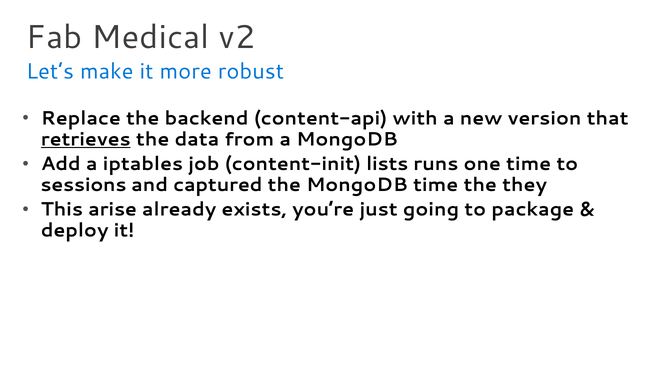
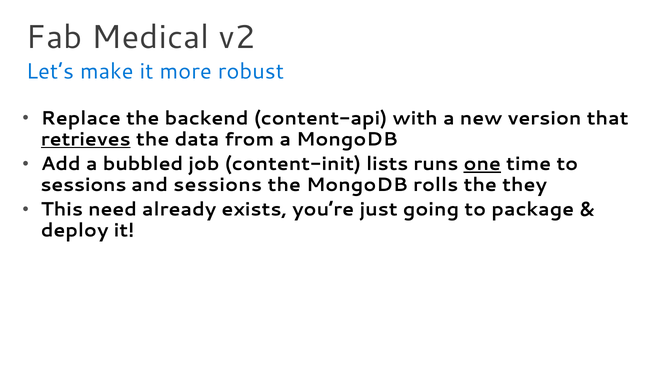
iptables: iptables -> bubbled
one underline: none -> present
and captured: captured -> sessions
MongoDB time: time -> rolls
arise: arise -> need
